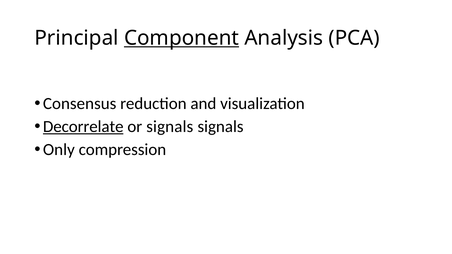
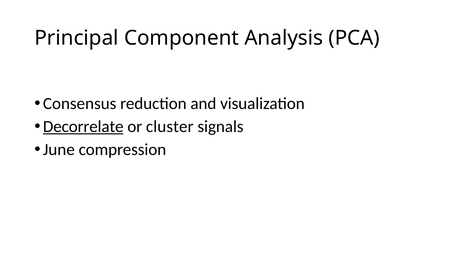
Component underline: present -> none
or signals: signals -> cluster
Only: Only -> June
